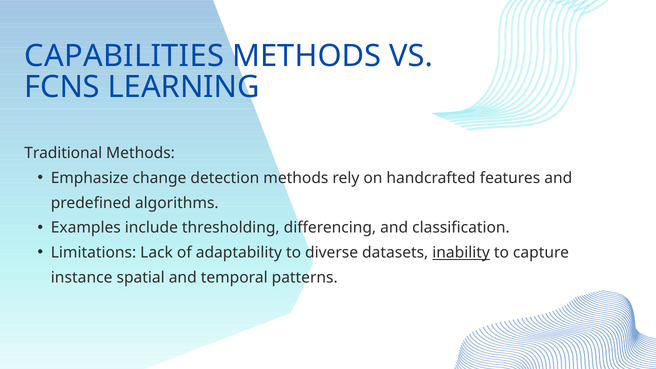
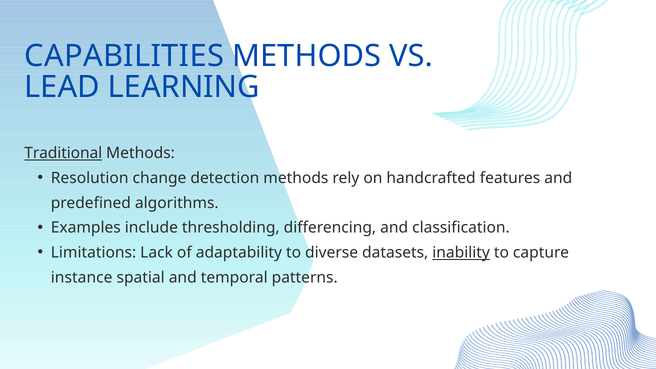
FCNS: FCNS -> LEAD
Traditional underline: none -> present
Emphasize: Emphasize -> Resolution
